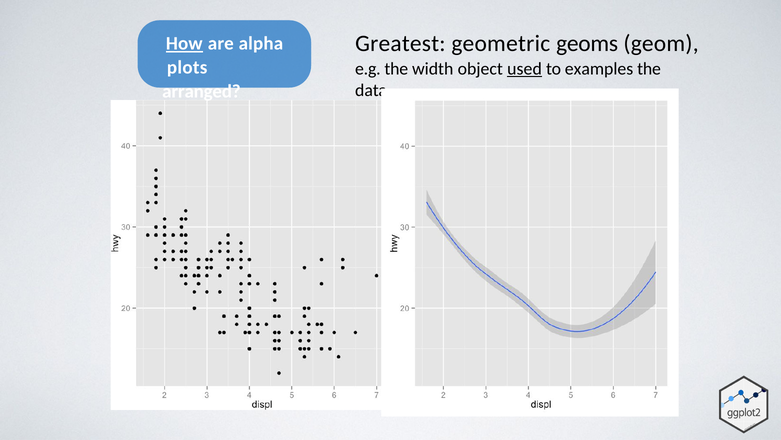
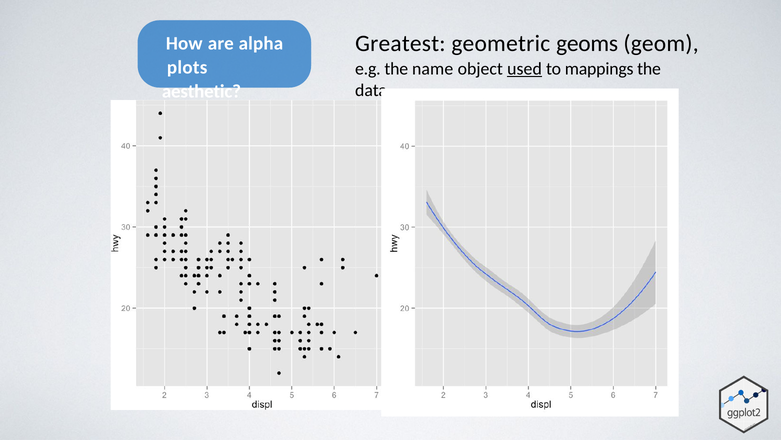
How underline: present -> none
width: width -> name
examples: examples -> mappings
arranged: arranged -> aesthetic
